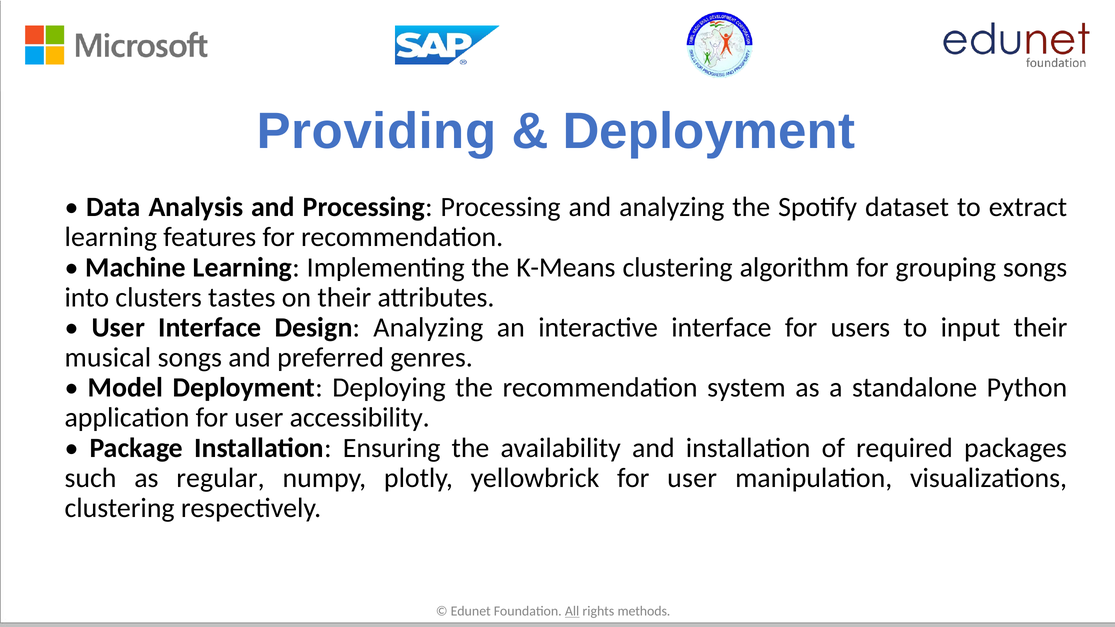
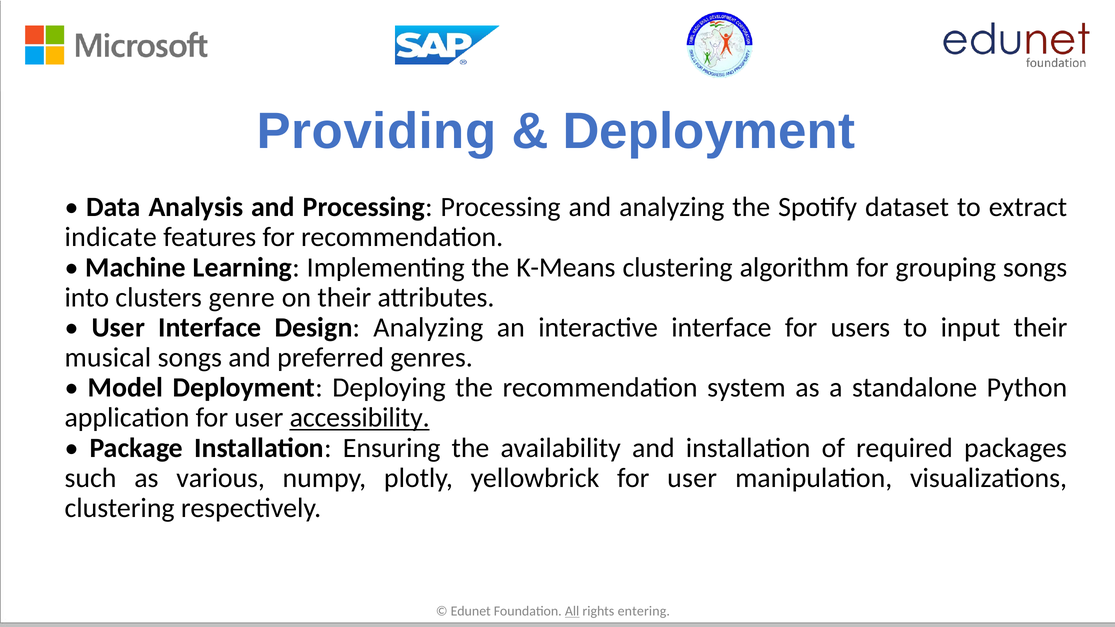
learning at (111, 237): learning -> indicate
tastes: tastes -> genre
accessibility underline: none -> present
regular: regular -> various
methods: methods -> entering
